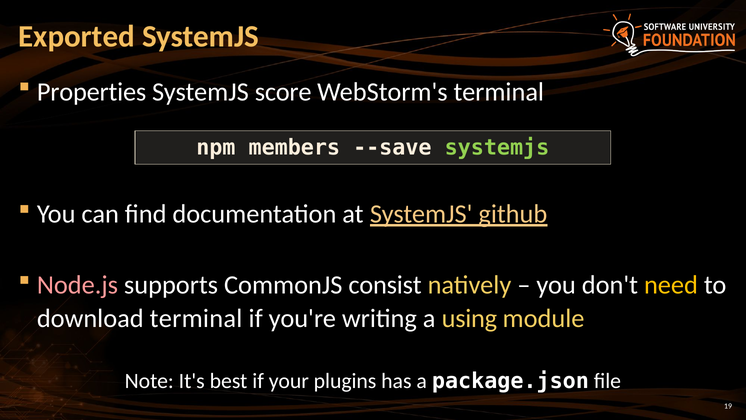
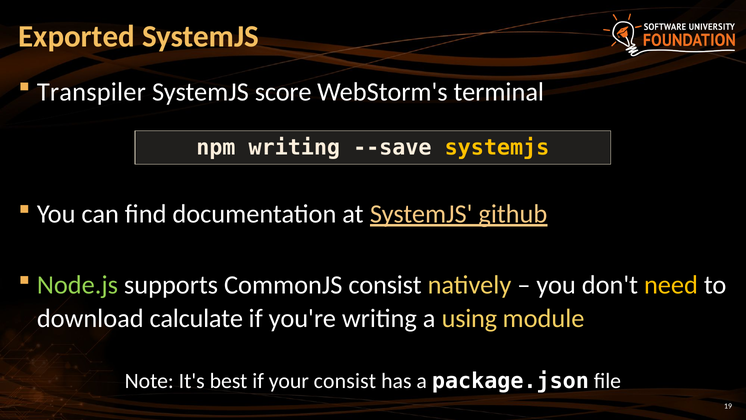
Properties: Properties -> Transpiler
npm members: members -> writing
systemjs at (497, 148) colour: light green -> yellow
Node.js colour: pink -> light green
download terminal: terminal -> calculate
your plugins: plugins -> consist
